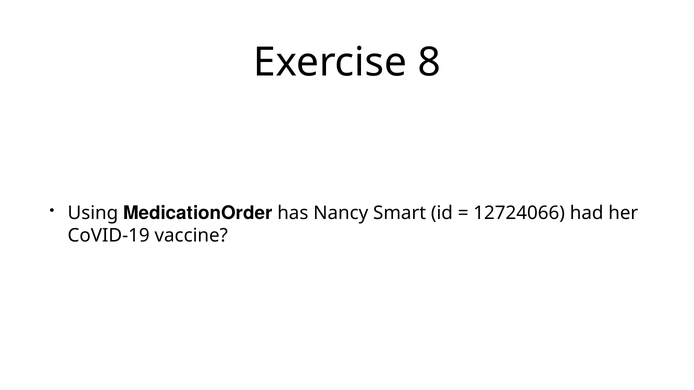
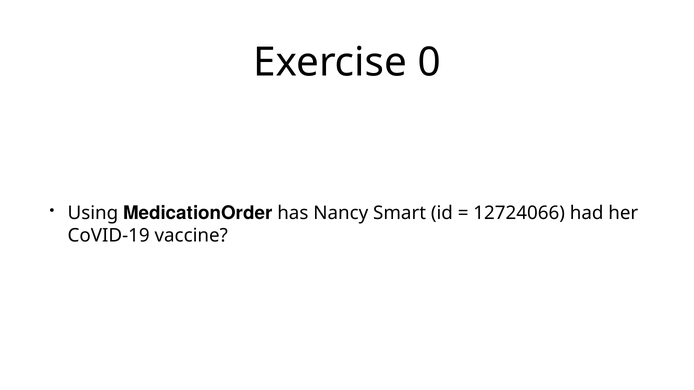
8: 8 -> 0
